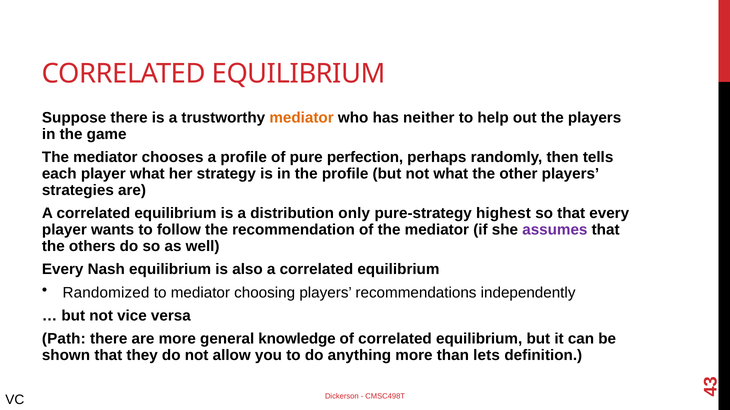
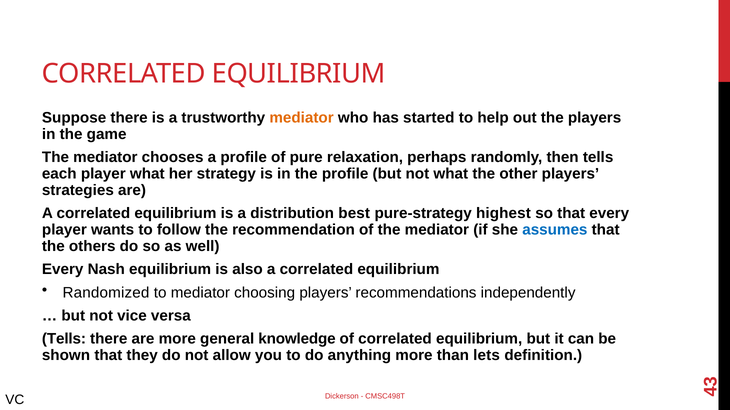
neither: neither -> started
perfection: perfection -> relaxation
only: only -> best
assumes colour: purple -> blue
Path at (64, 339): Path -> Tells
